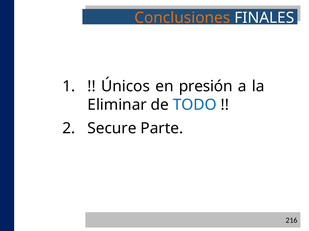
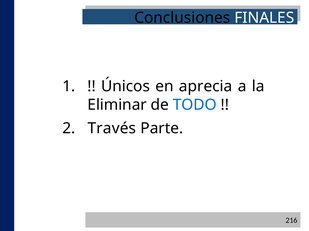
Conclusiones colour: orange -> black
presión: presión -> aprecia
Secure: Secure -> Través
